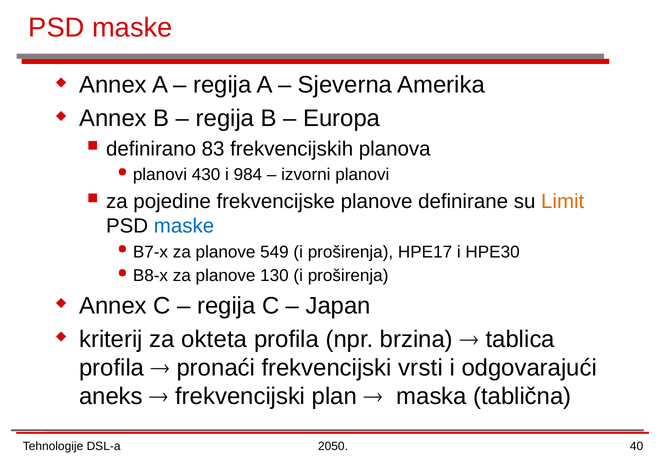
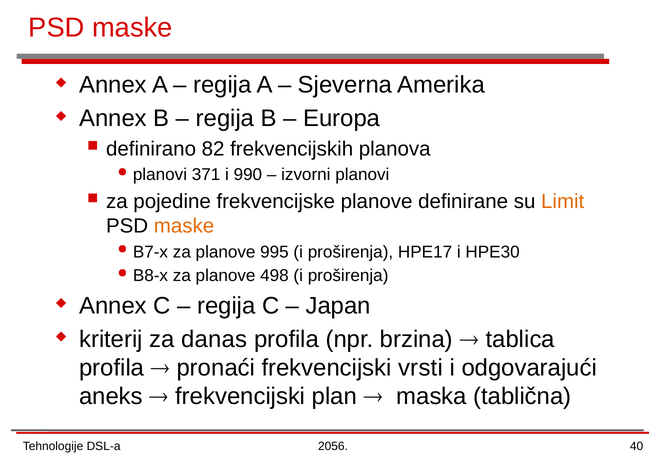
83: 83 -> 82
430: 430 -> 371
984: 984 -> 990
maske at (184, 226) colour: blue -> orange
549: 549 -> 995
130: 130 -> 498
okteta: okteta -> danas
2050: 2050 -> 2056
